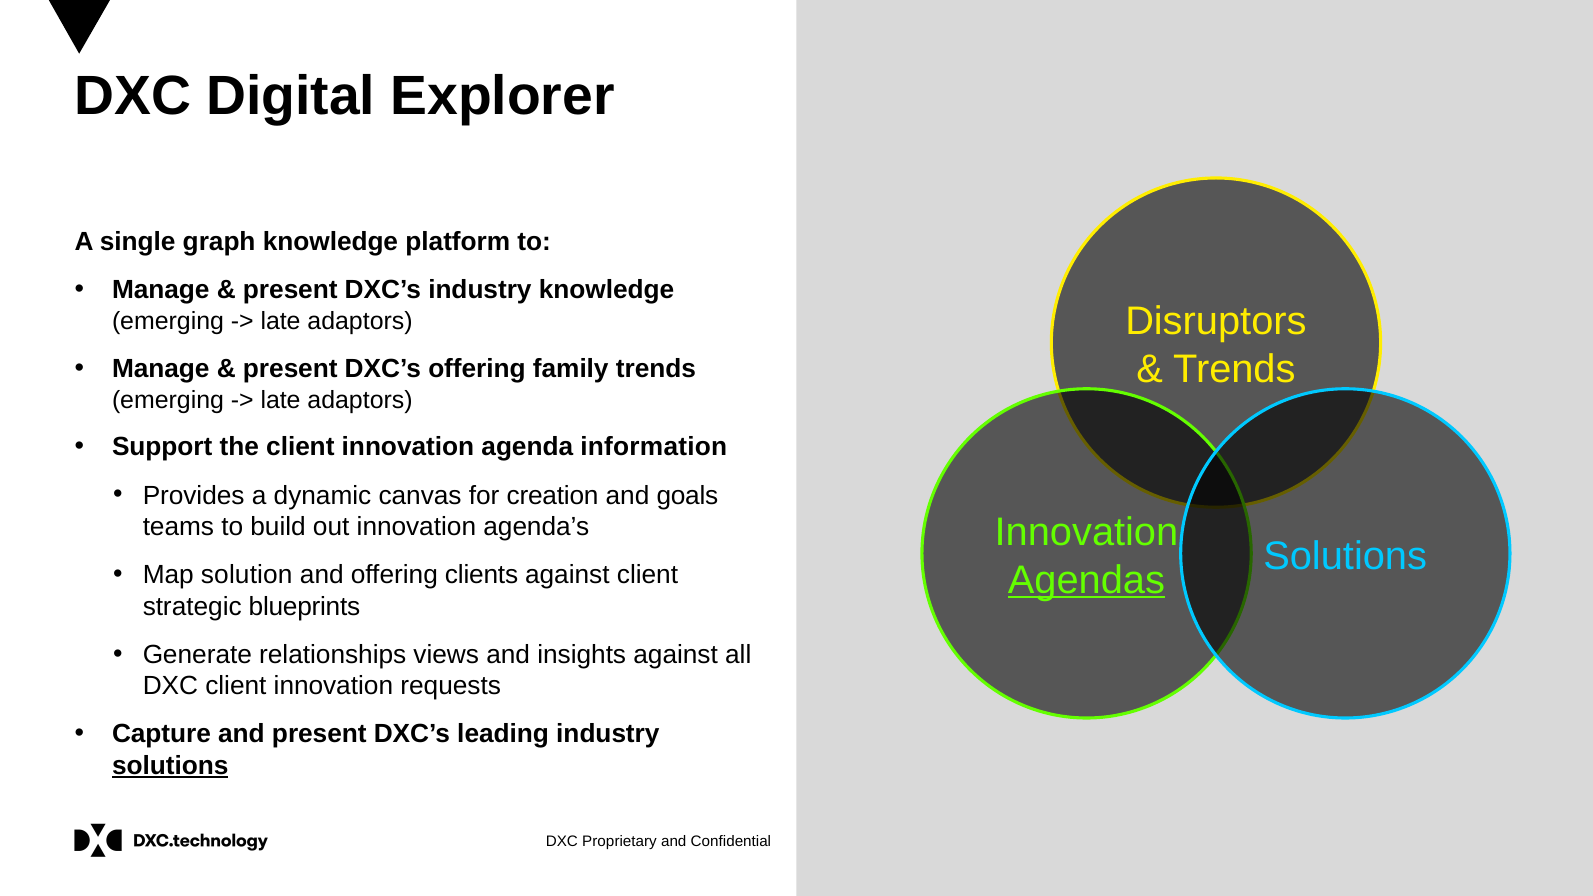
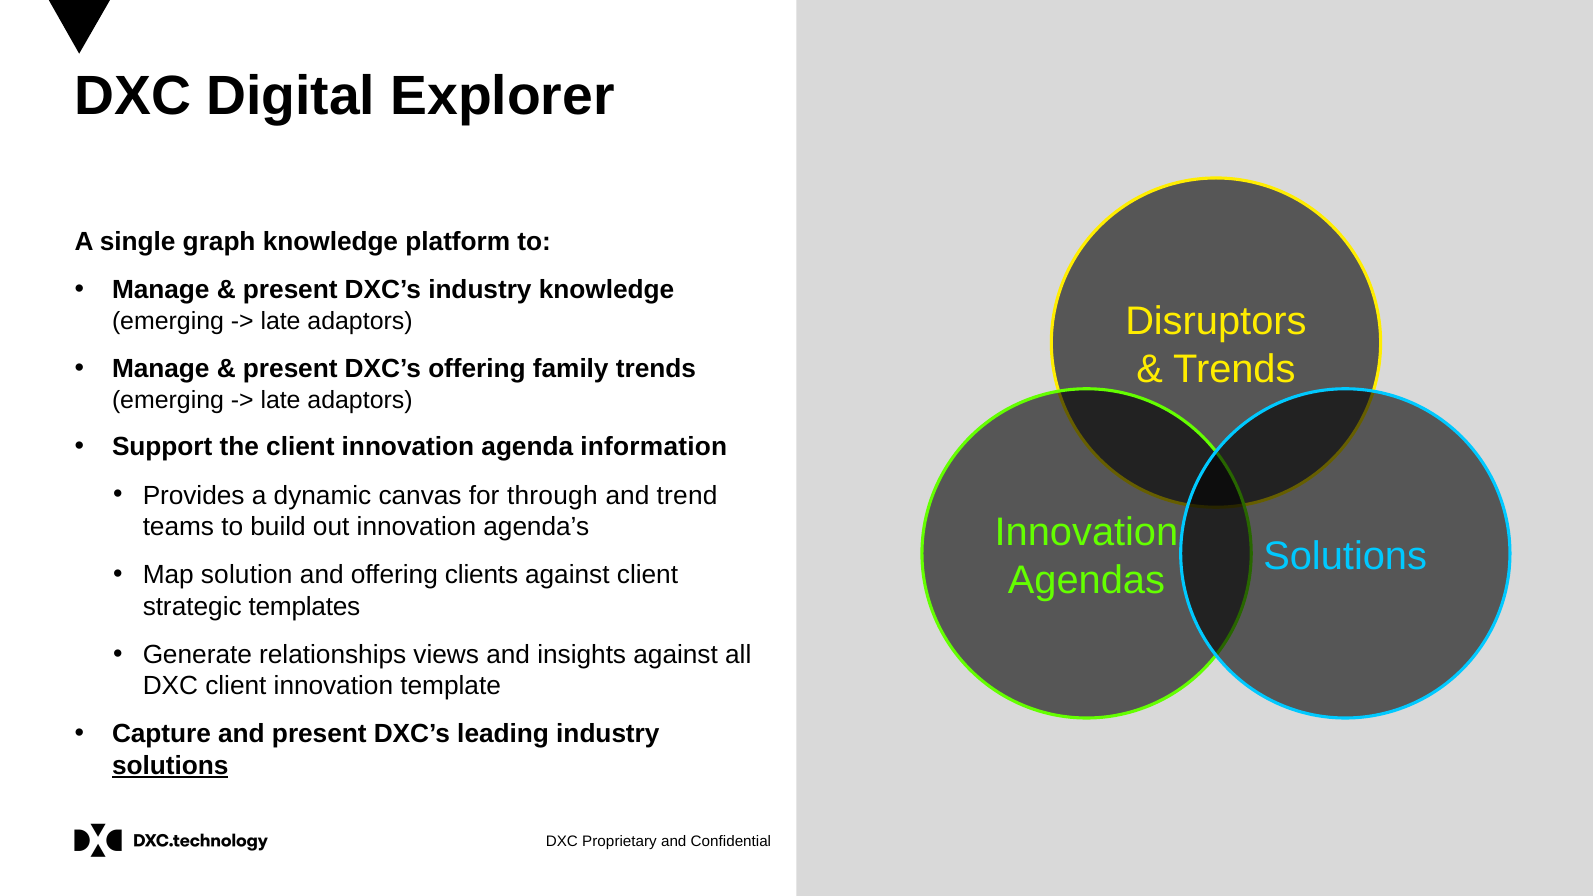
creation: creation -> through
goals: goals -> trend
Agendas underline: present -> none
blueprints: blueprints -> templates
requests: requests -> template
